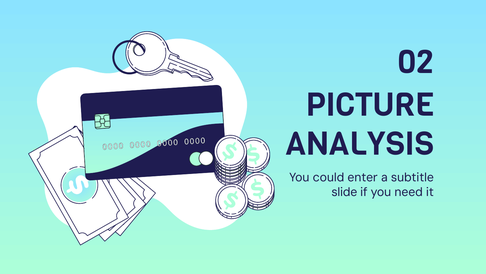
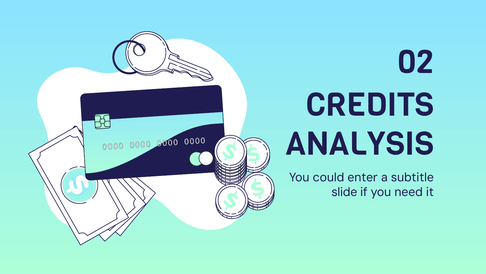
PICTURE: PICTURE -> CREDITS
